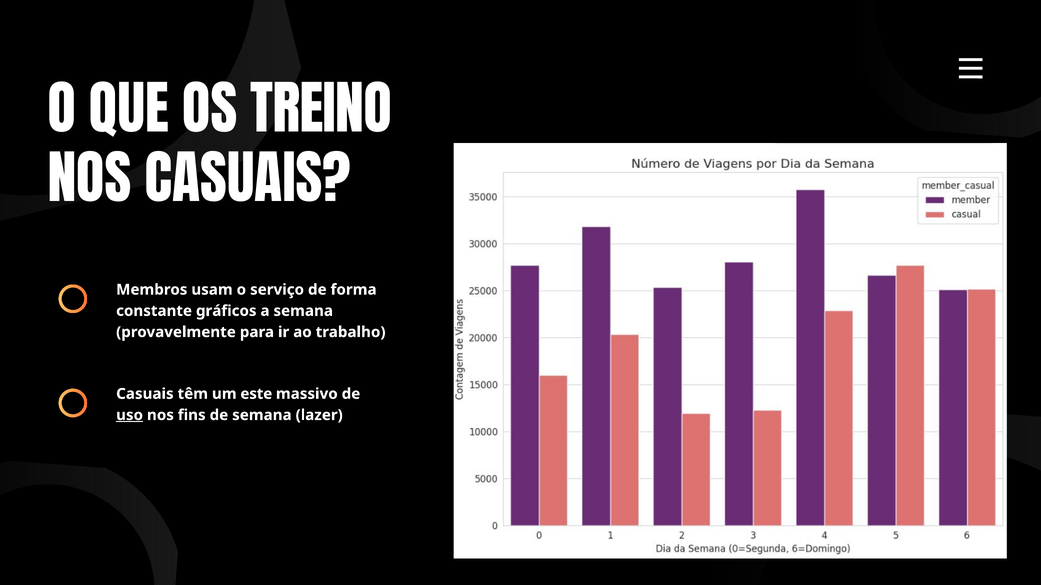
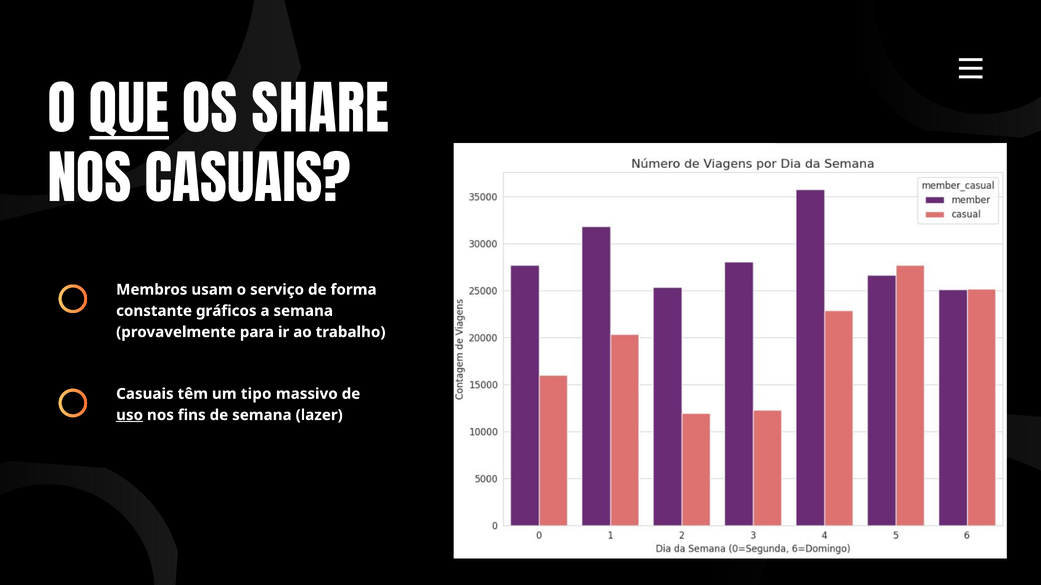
QUE underline: none -> present
TREINO: TREINO -> SHARE
este: este -> tipo
